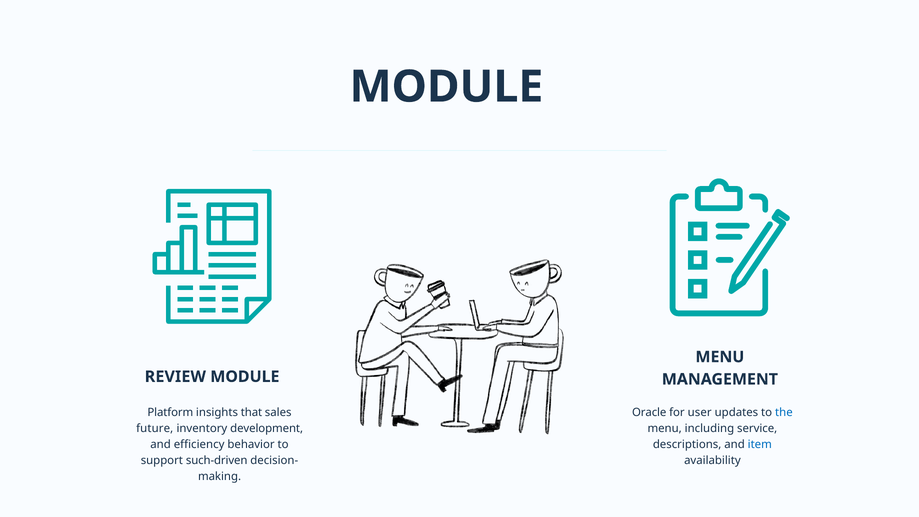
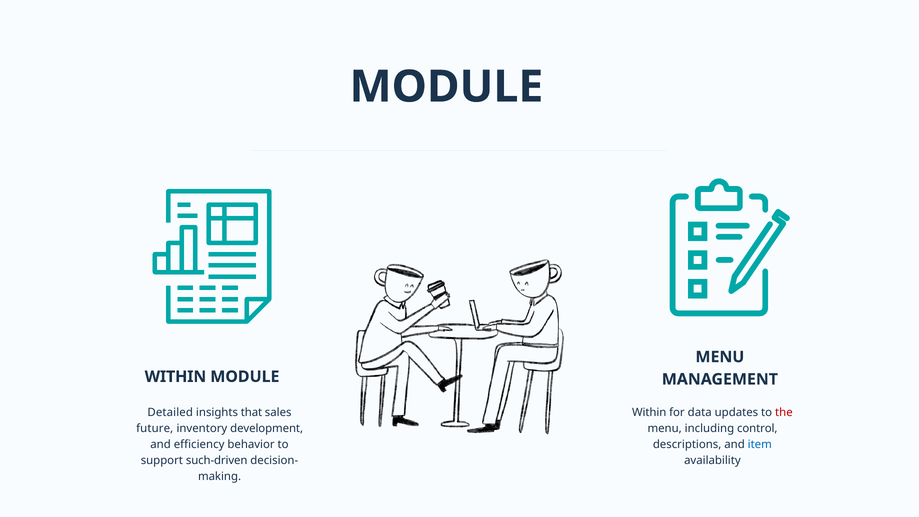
REVIEW at (175, 377): REVIEW -> WITHIN
Oracle at (649, 412): Oracle -> Within
user: user -> data
the colour: blue -> red
Platform: Platform -> Detailed
service: service -> control
